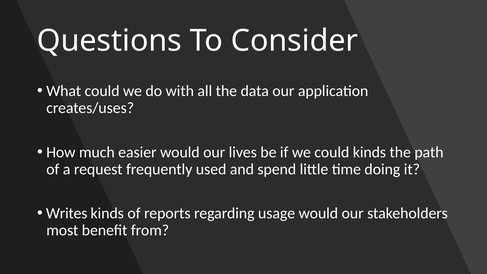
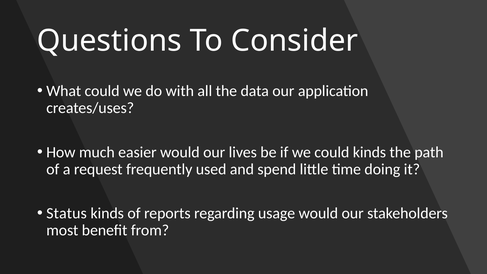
Writes: Writes -> Status
